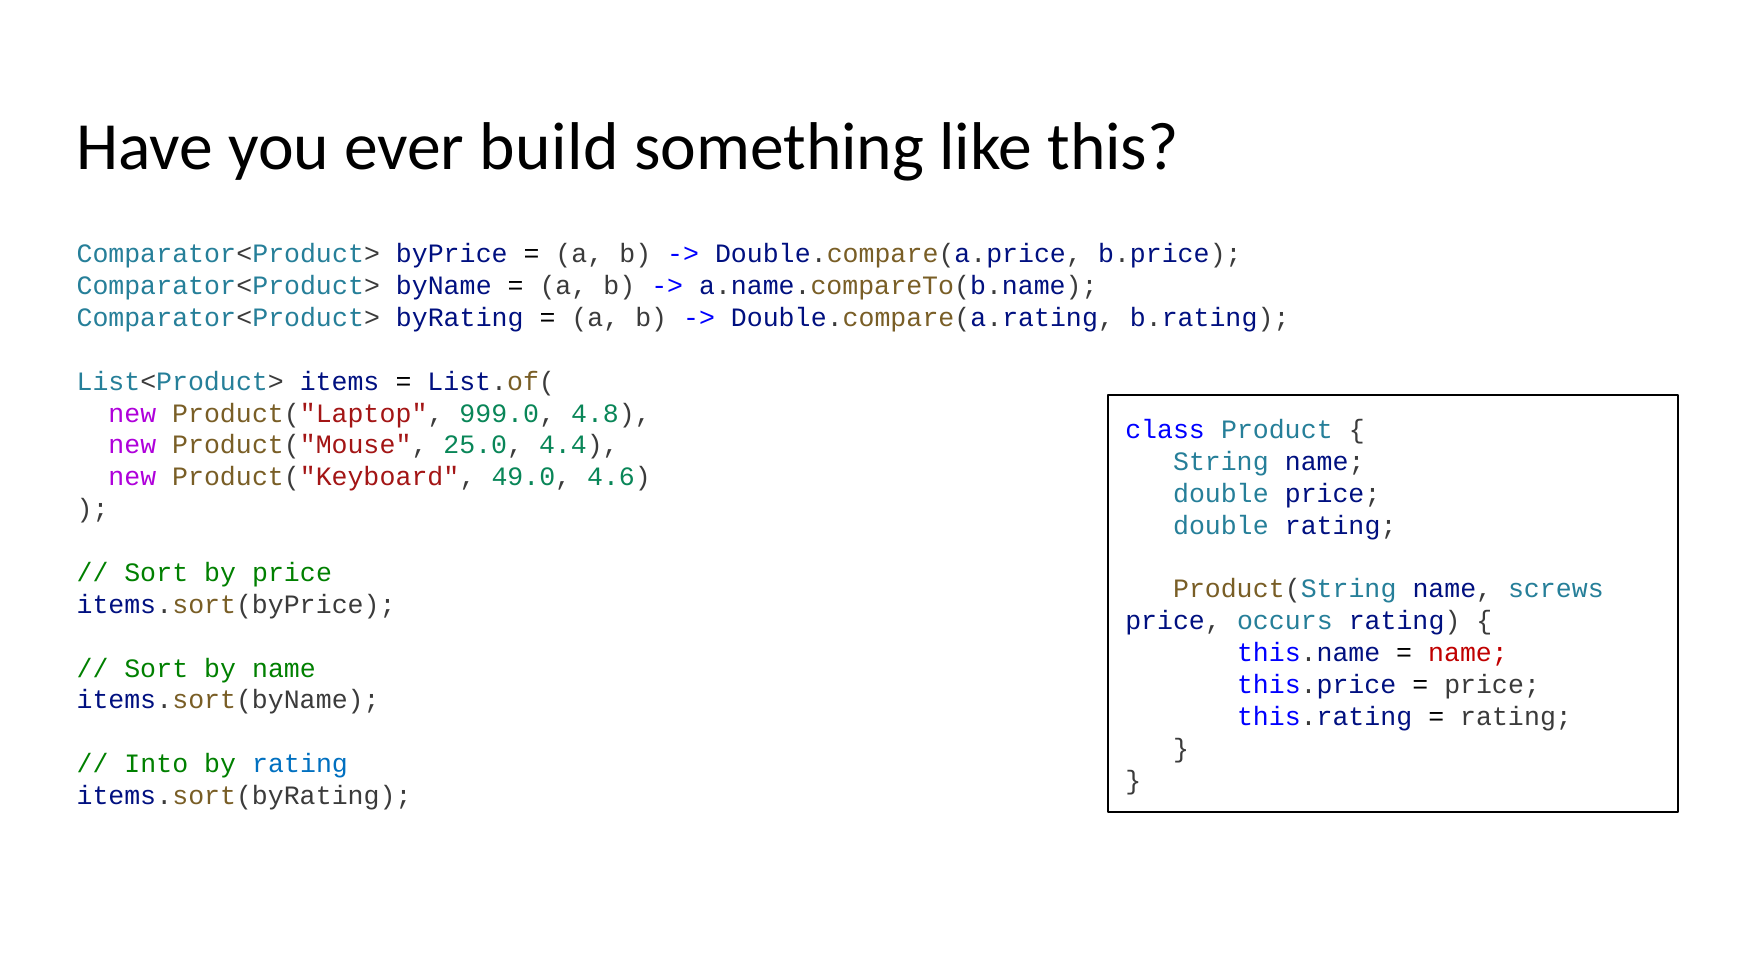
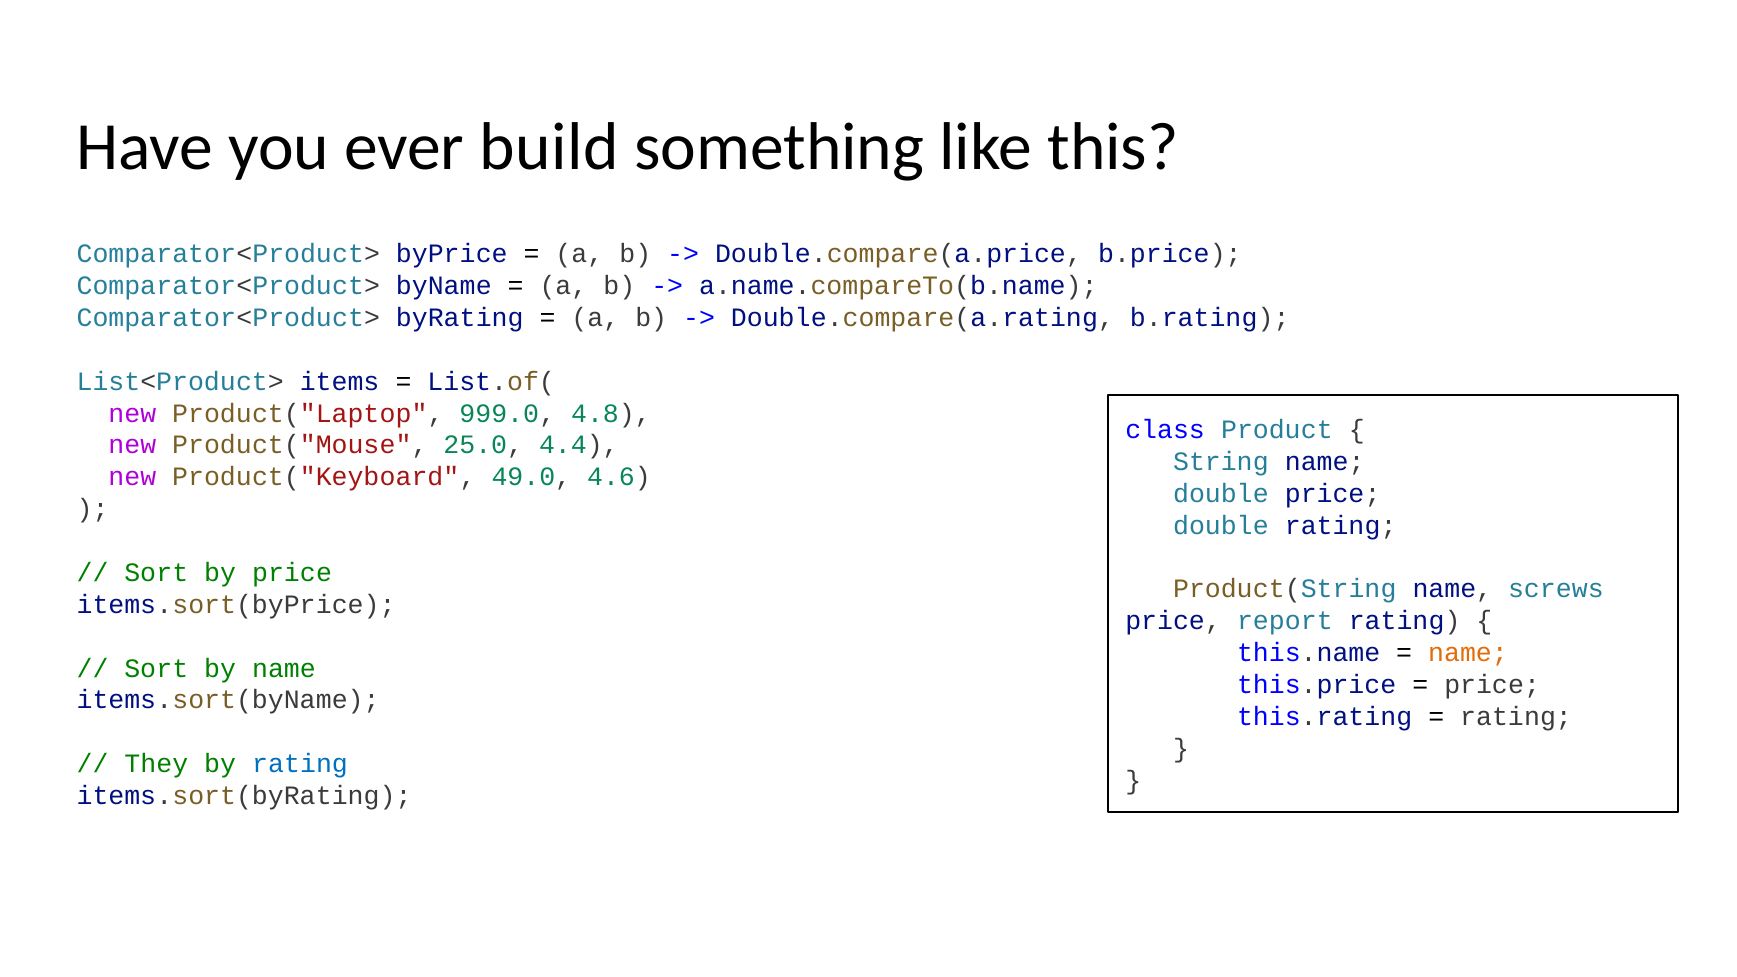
occurs: occurs -> report
name at (1468, 653) colour: red -> orange
Into: Into -> They
